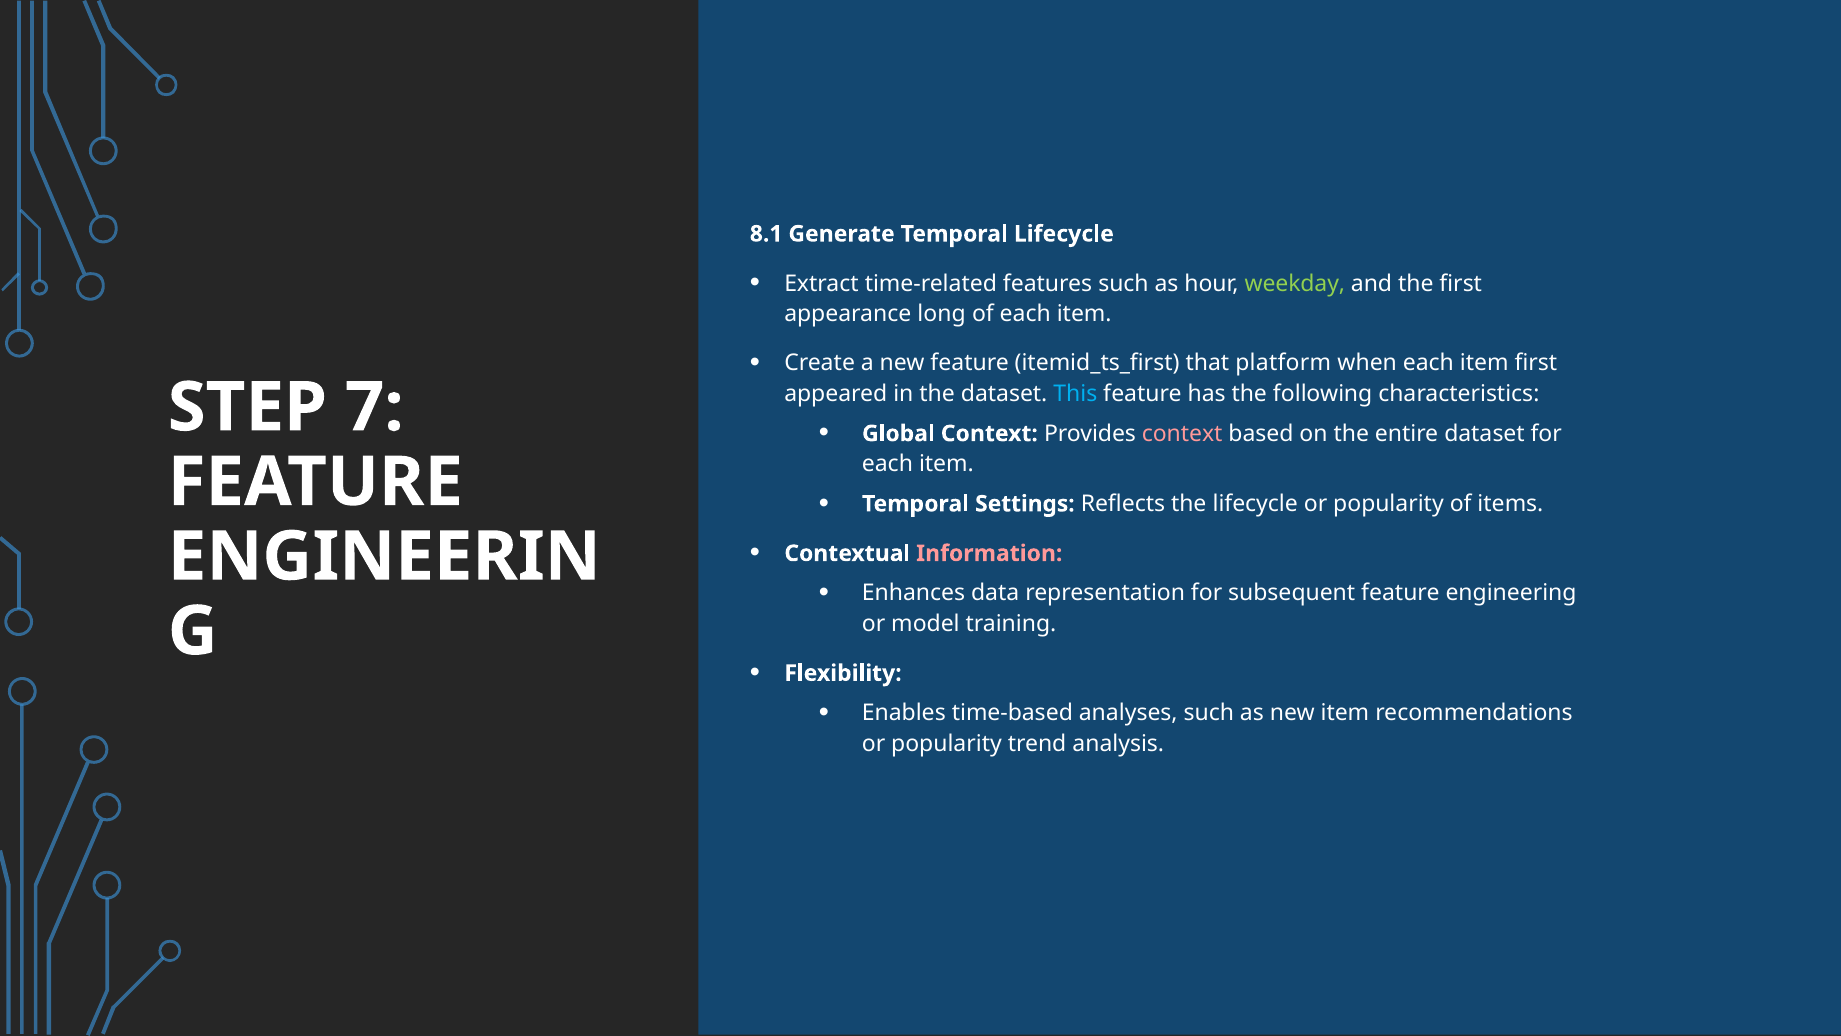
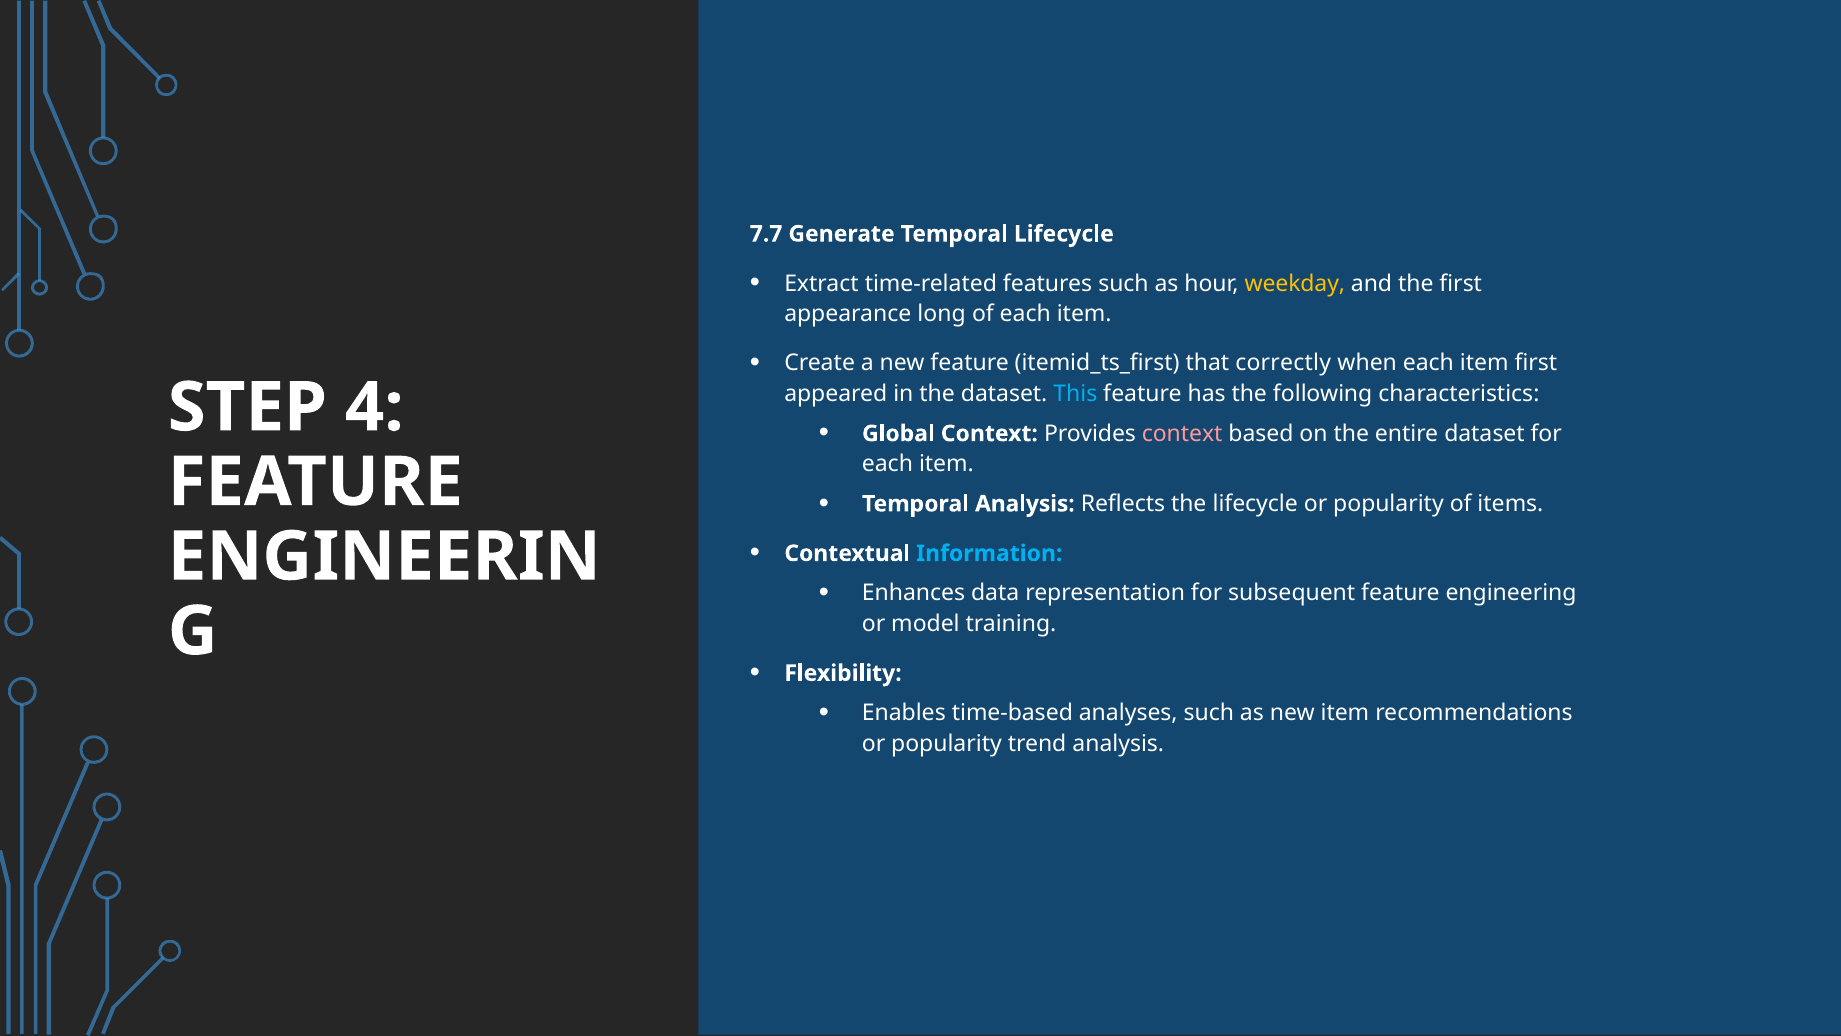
8.1: 8.1 -> 7.7
weekday colour: light green -> yellow
platform: platform -> correctly
7: 7 -> 4
Temporal Settings: Settings -> Analysis
Information colour: pink -> light blue
